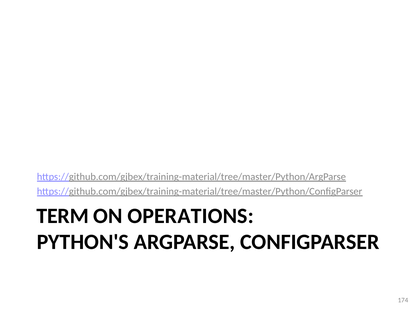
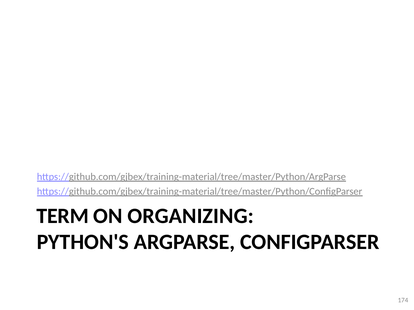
OPERATIONS: OPERATIONS -> ORGANIZING
